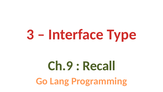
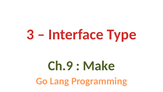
Recall: Recall -> Make
